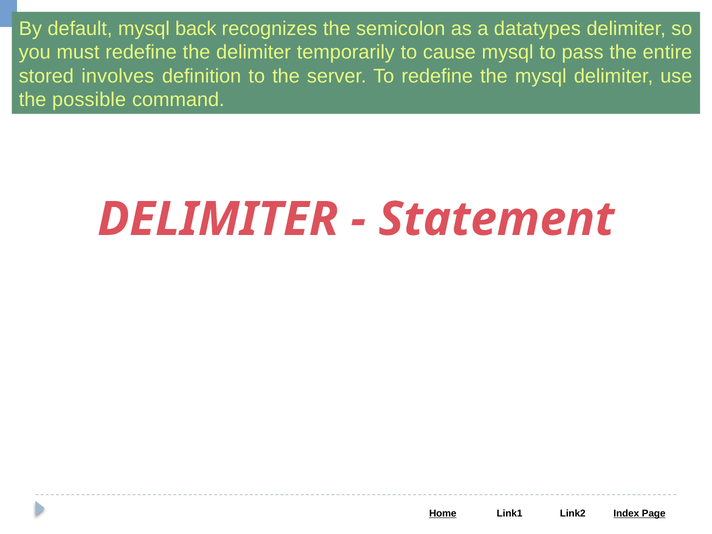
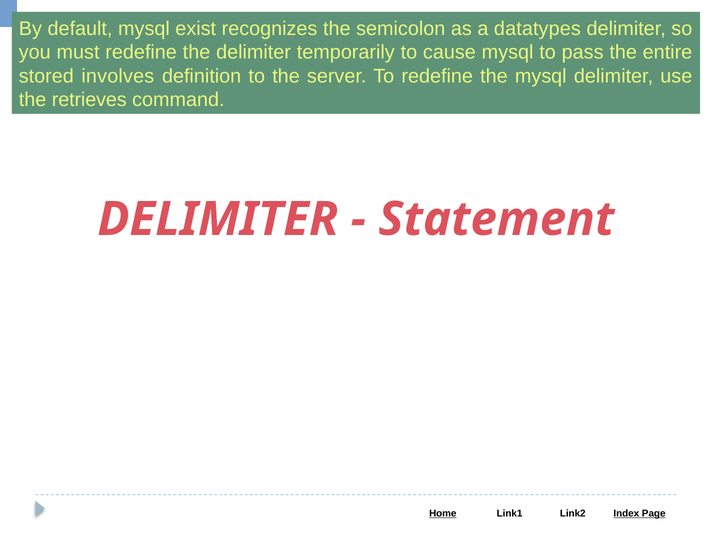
back: back -> exist
possible: possible -> retrieves
